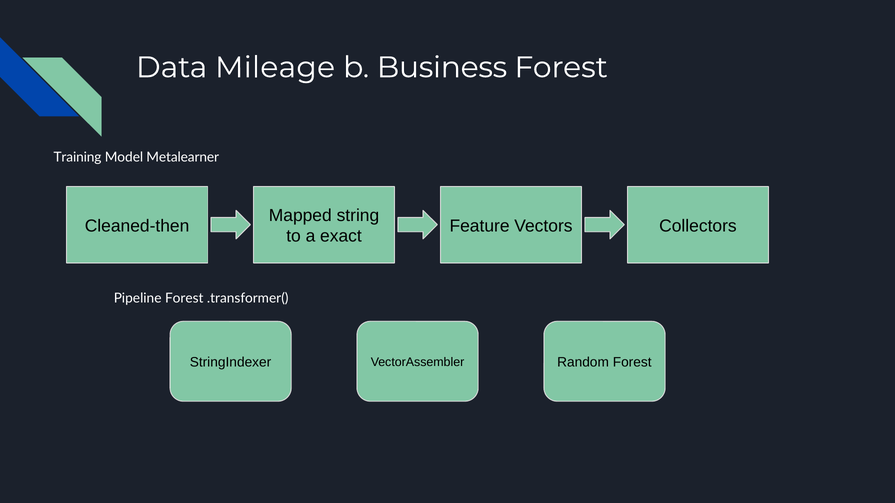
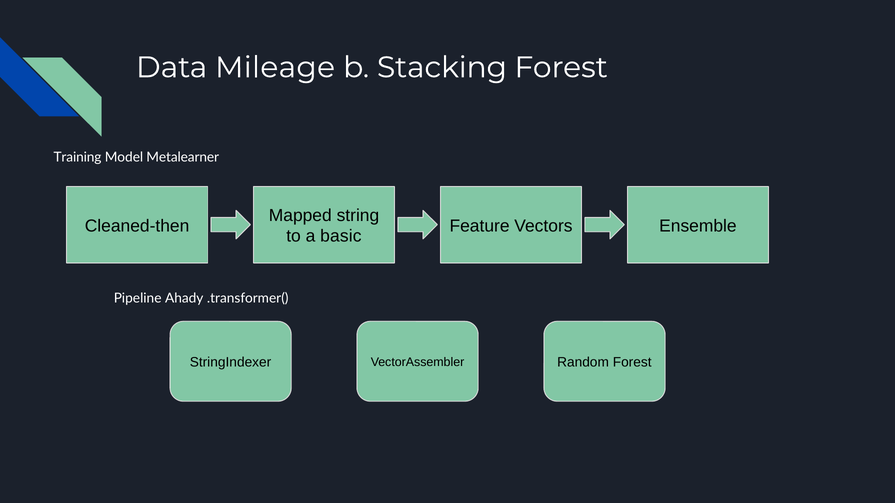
Business: Business -> Stacking
Collectors: Collectors -> Ensemble
exact: exact -> basic
Pipeline Forest: Forest -> Ahady
